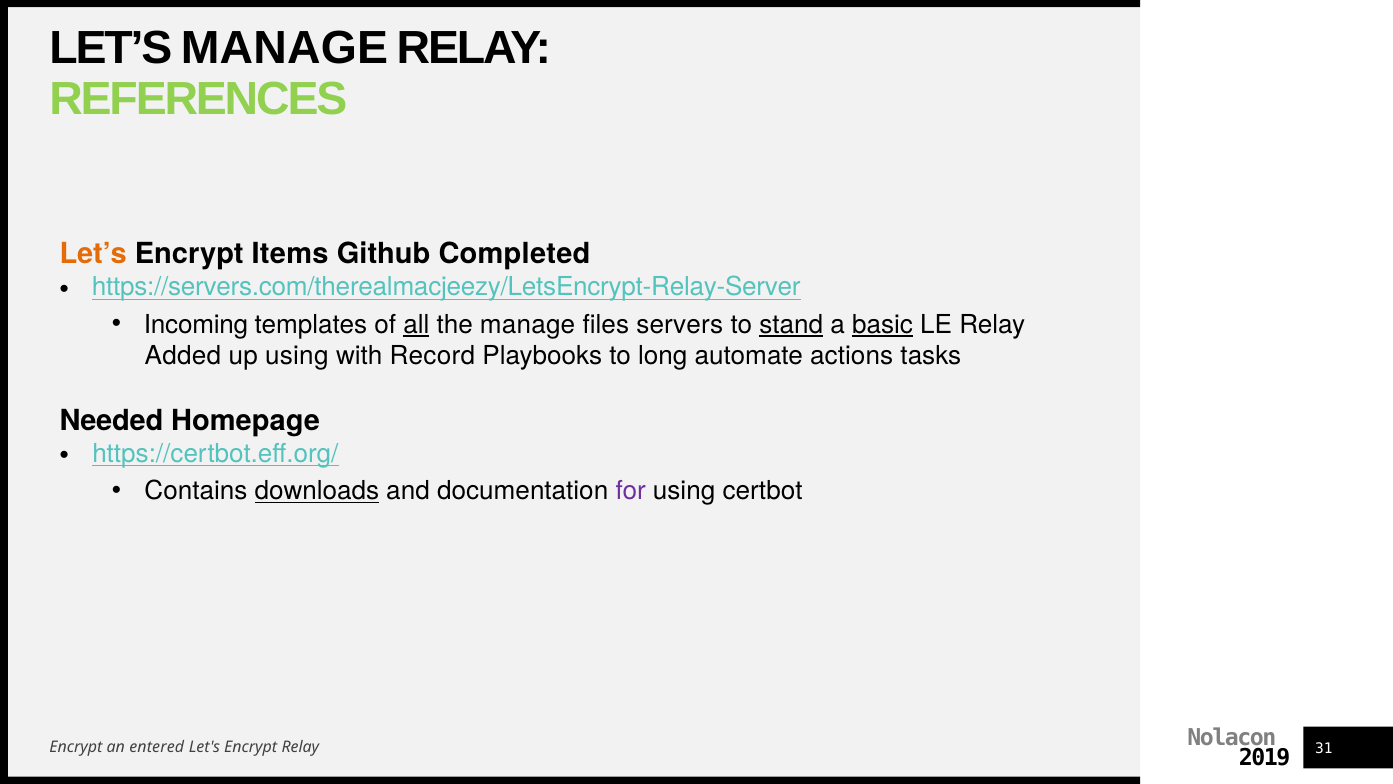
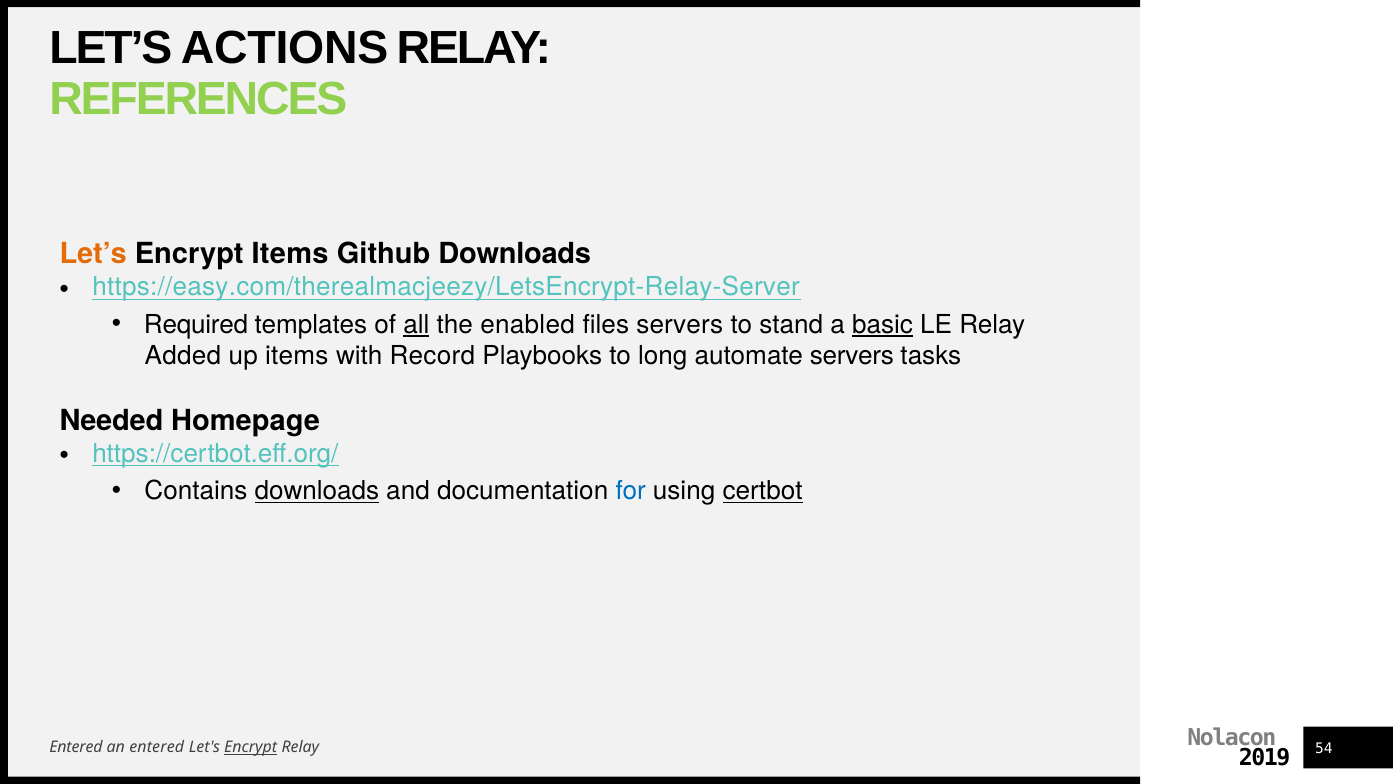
LET’S MANAGE: MANAGE -> ACTIONS
Github Completed: Completed -> Downloads
https://servers.com/therealmacjeezy/LetsEncrypt-Relay-Server: https://servers.com/therealmacjeezy/LetsEncrypt-Relay-Server -> https://easy.com/therealmacjeezy/LetsEncrypt-Relay-Server
Incoming: Incoming -> Required
the manage: manage -> enabled
stand underline: present -> none
up using: using -> items
automate actions: actions -> servers
for colour: purple -> blue
certbot underline: none -> present
Encrypt at (76, 747): Encrypt -> Entered
Encrypt at (251, 747) underline: none -> present
31: 31 -> 54
